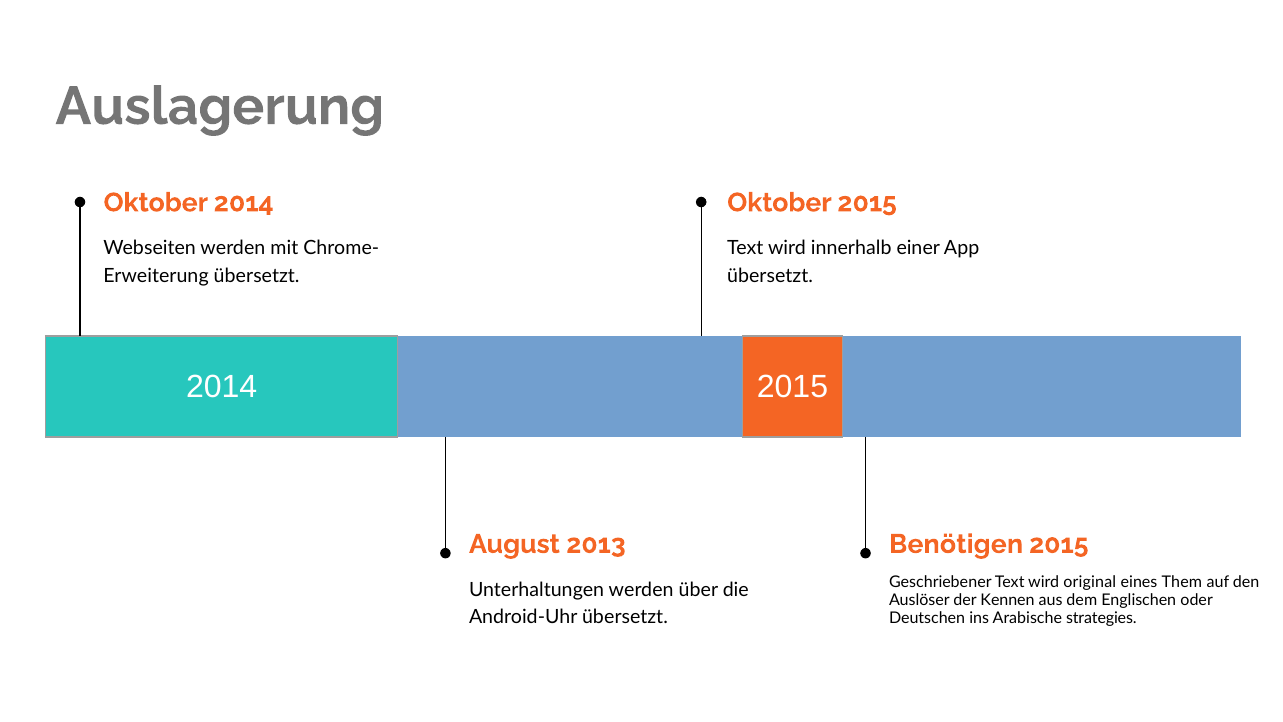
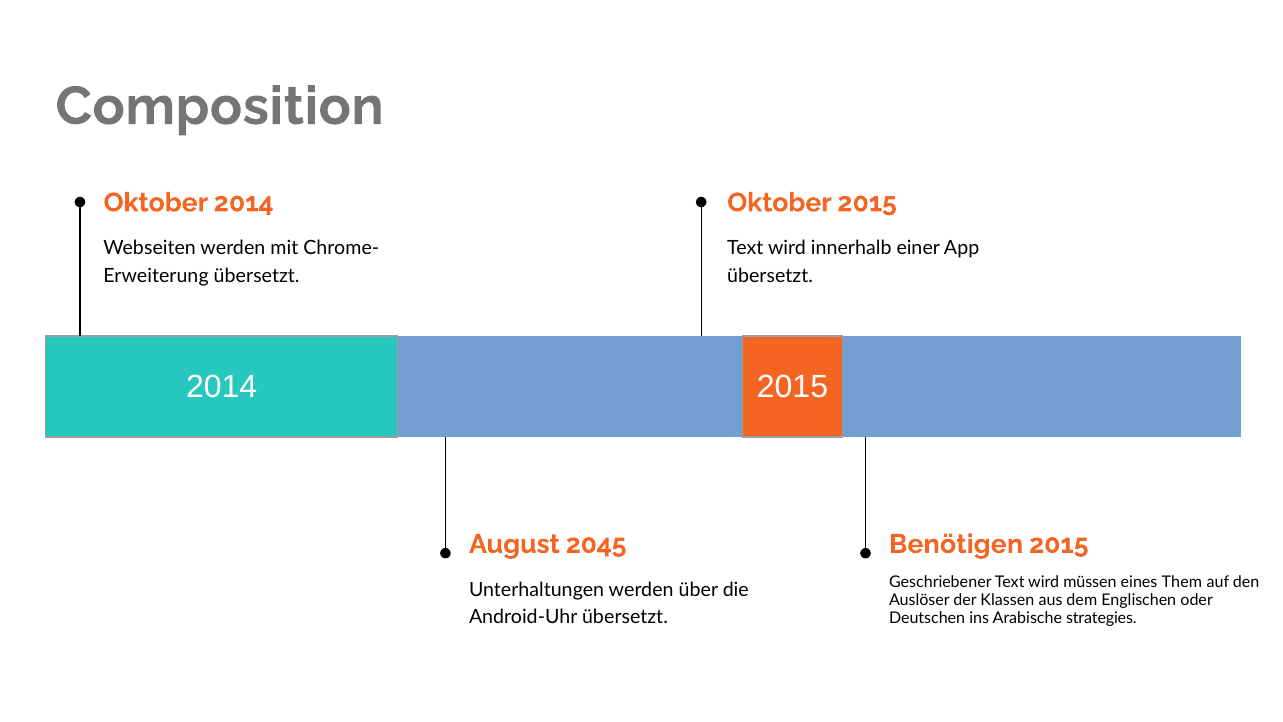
Auslagerung: Auslagerung -> Composition
2013: 2013 -> 2045
original: original -> müssen
Kennen: Kennen -> Klassen
